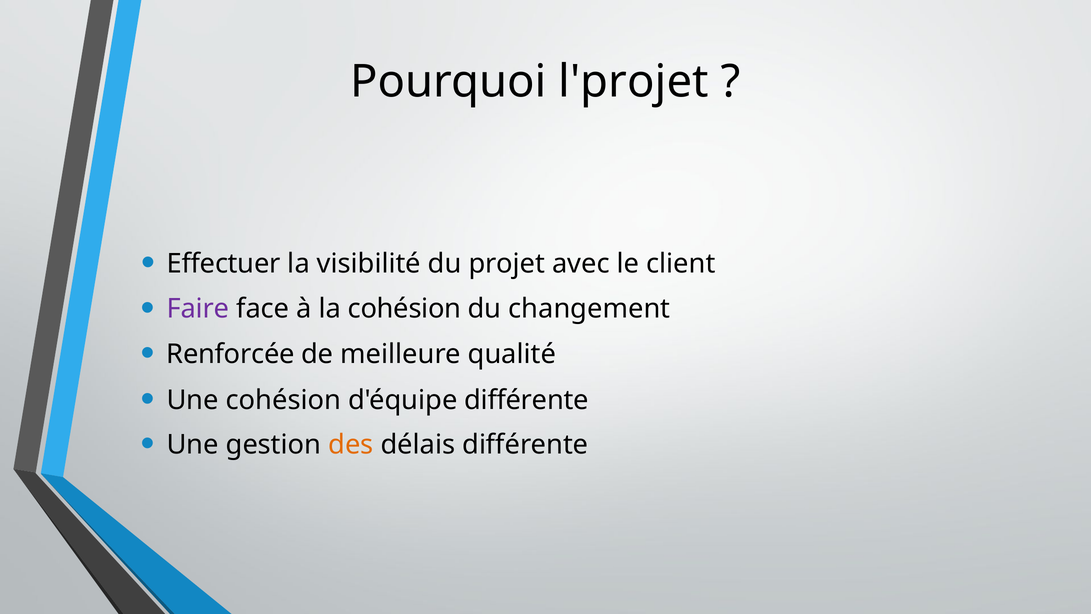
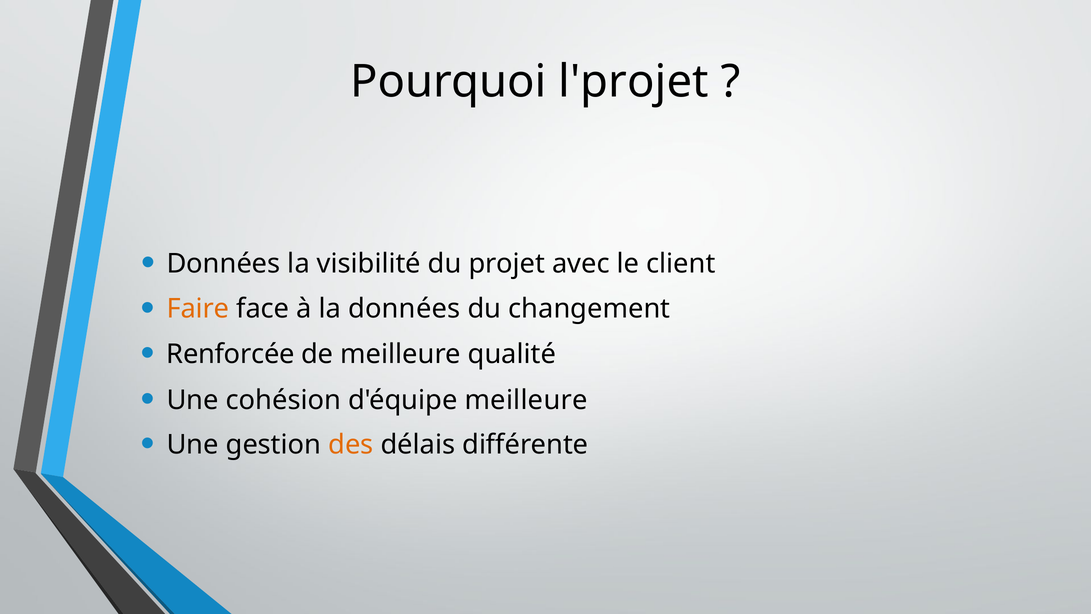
Effectuer at (224, 263): Effectuer -> Données
Faire colour: purple -> orange
la cohésion: cohésion -> données
d'équipe différente: différente -> meilleure
